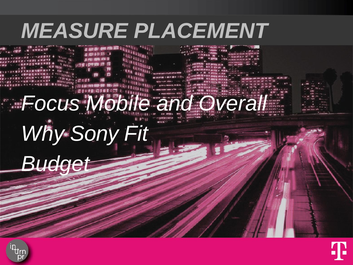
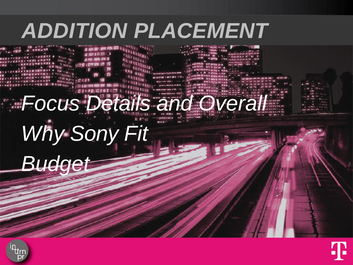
MEASURE: MEASURE -> ADDITION
Mobile: Mobile -> Details
